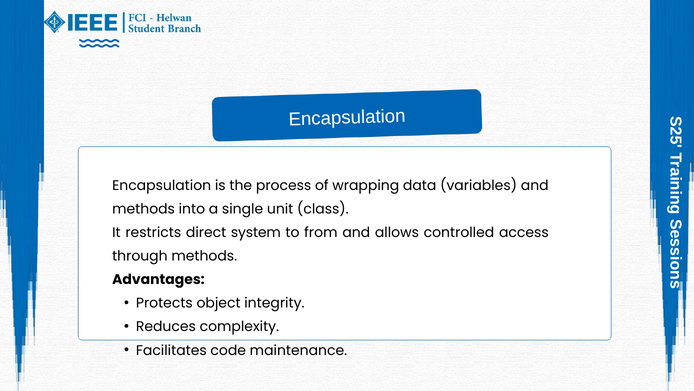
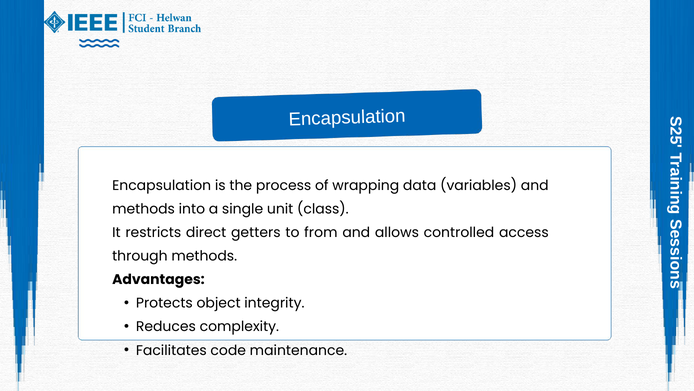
system: system -> getters
